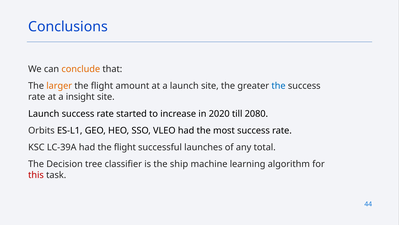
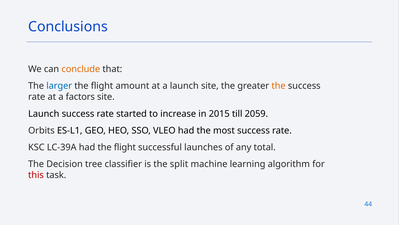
larger colour: orange -> blue
the at (279, 86) colour: blue -> orange
insight: insight -> factors
2020: 2020 -> 2015
2080: 2080 -> 2059
ship: ship -> split
